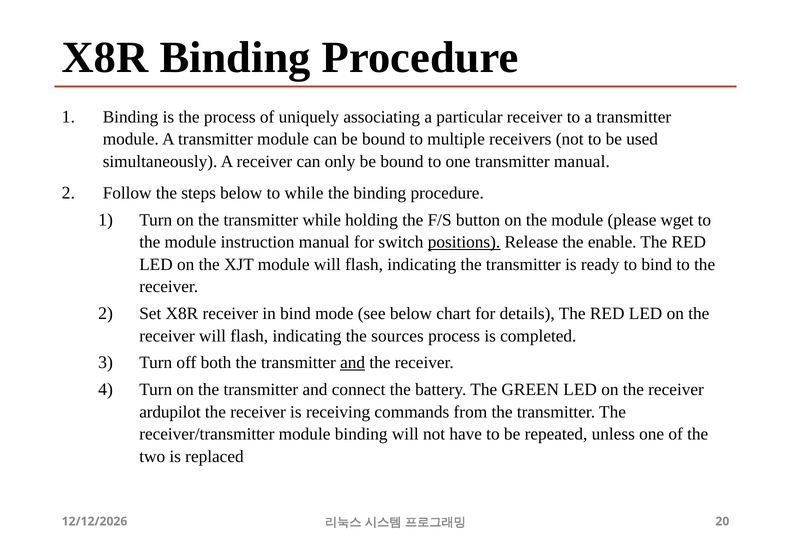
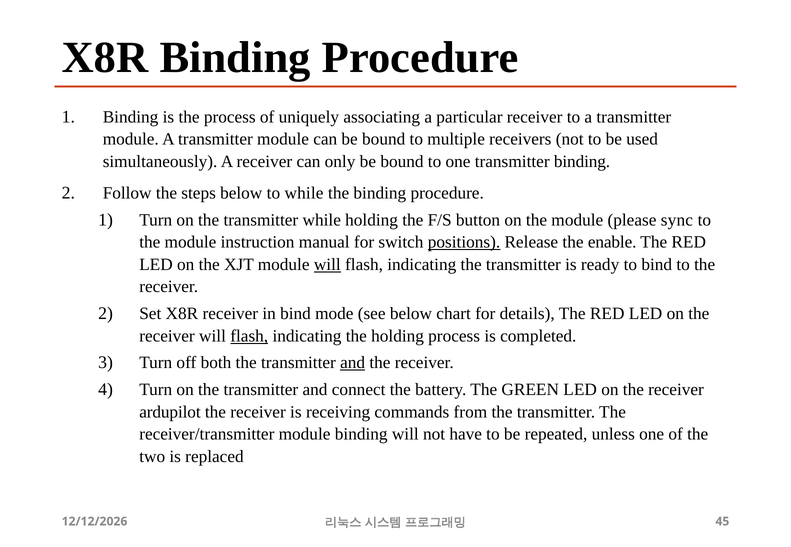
transmitter manual: manual -> binding
wget: wget -> sync
will at (327, 265) underline: none -> present
flash at (249, 336) underline: none -> present
the sources: sources -> holding
20: 20 -> 45
